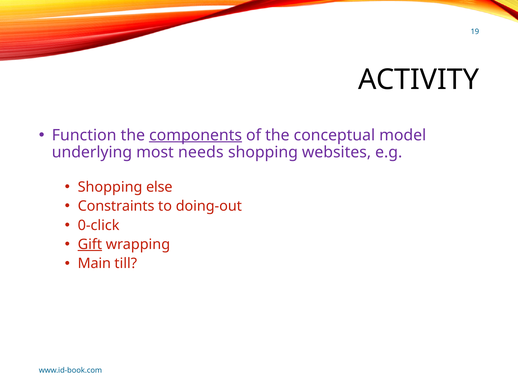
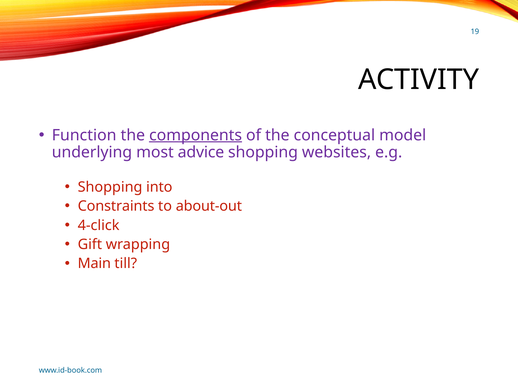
needs: needs -> advice
else: else -> into
doing-out: doing-out -> about-out
0-click: 0-click -> 4-click
Gift underline: present -> none
